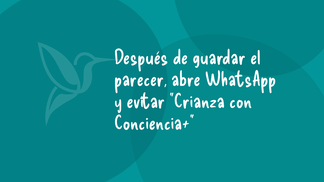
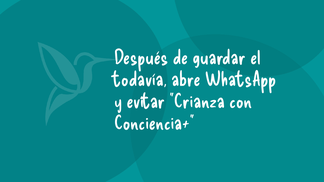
parecer: parecer -> todavía
